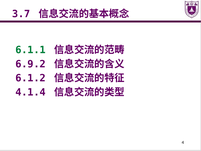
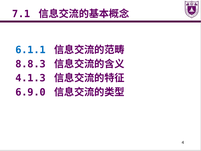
3.7: 3.7 -> 7.1
6.1.1 colour: green -> blue
6.9.2: 6.9.2 -> 8.8.3
6.1.2: 6.1.2 -> 4.1.3
4.1.4: 4.1.4 -> 6.9.0
